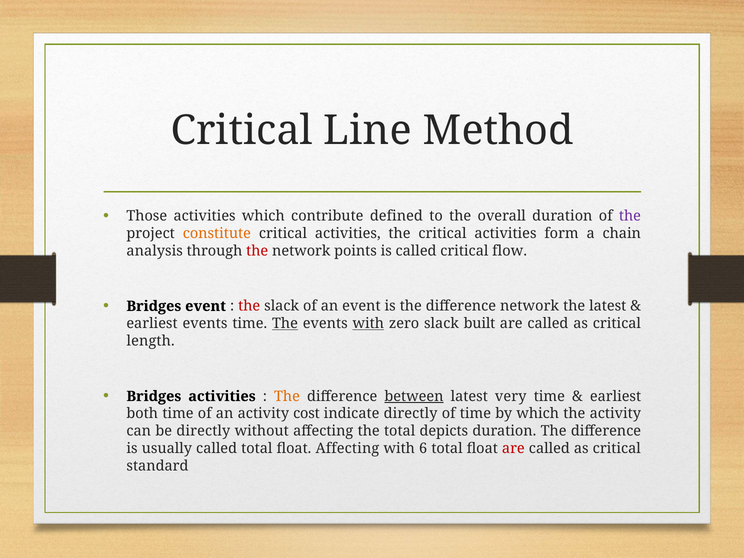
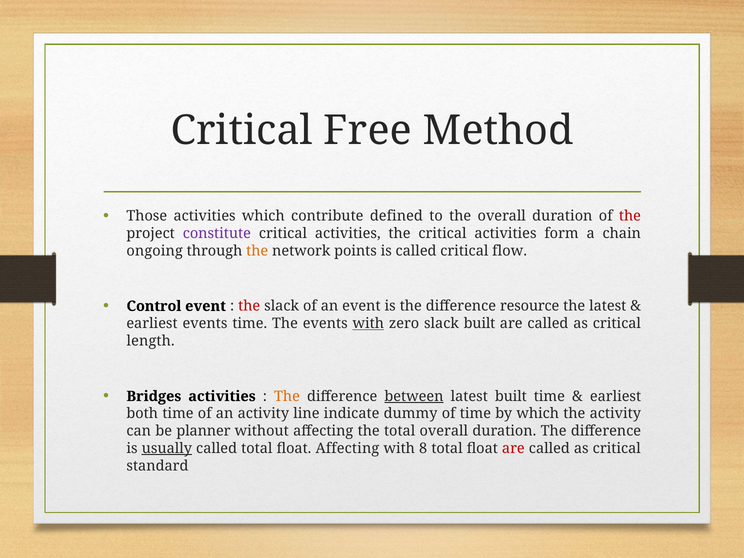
Line: Line -> Free
the at (630, 216) colour: purple -> red
constitute colour: orange -> purple
analysis: analysis -> ongoing
the at (257, 251) colour: red -> orange
Bridges at (154, 306): Bridges -> Control
difference network: network -> resource
The at (285, 324) underline: present -> none
latest very: very -> built
cost: cost -> line
indicate directly: directly -> dummy
be directly: directly -> planner
total depicts: depicts -> overall
usually underline: none -> present
6: 6 -> 8
